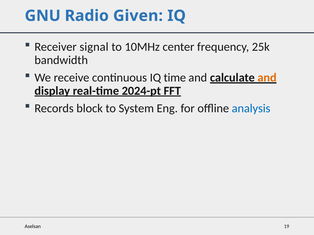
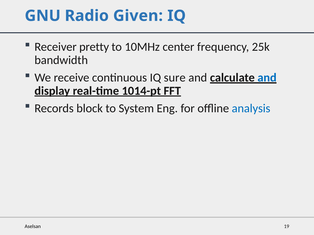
signal: signal -> pretty
time: time -> sure
and at (267, 78) colour: orange -> blue
2024-pt: 2024-pt -> 1014-pt
